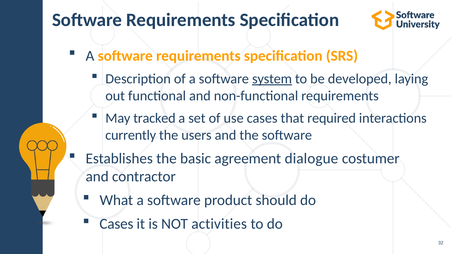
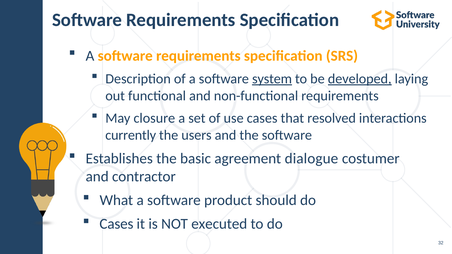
developed underline: none -> present
tracked: tracked -> closure
required: required -> resolved
activities: activities -> executed
